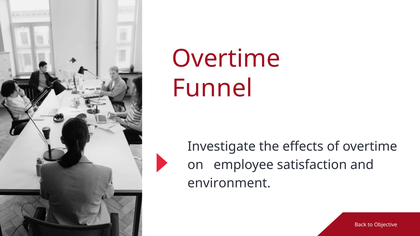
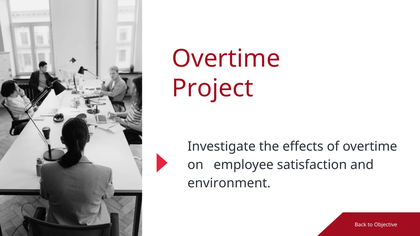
Funnel: Funnel -> Project
